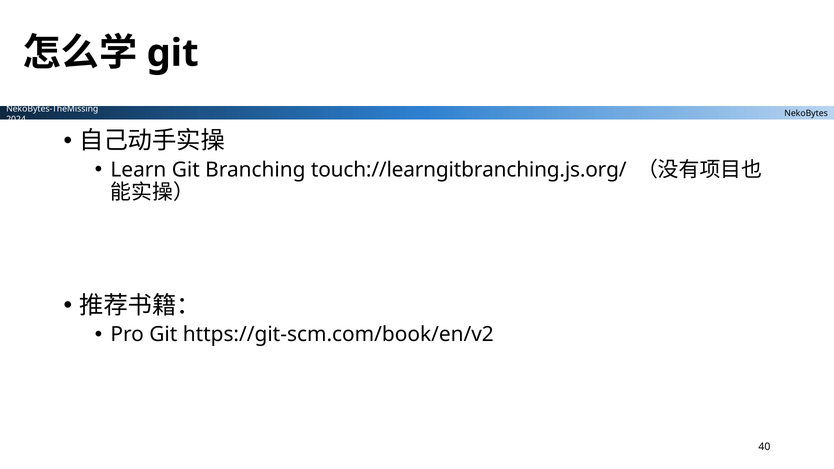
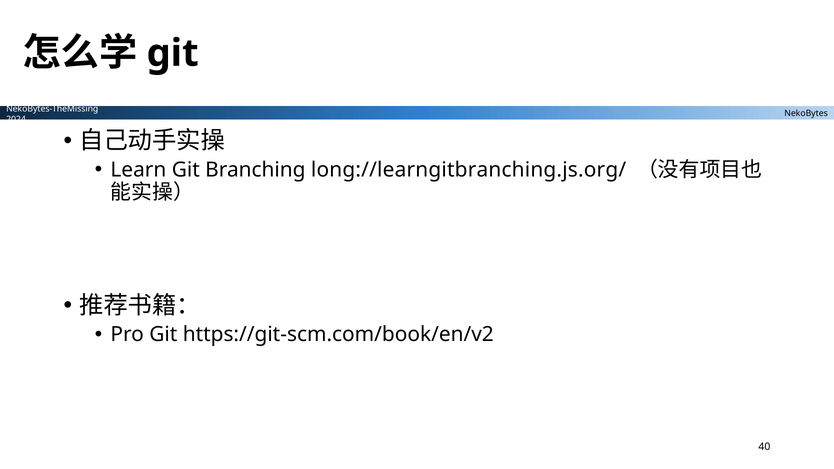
touch://learngitbranching.js.org/: touch://learngitbranching.js.org/ -> long://learngitbranching.js.org/
